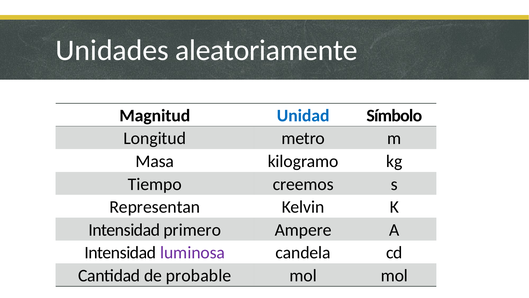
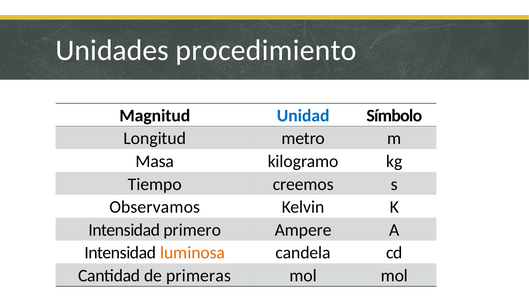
aleatoriamente: aleatoriamente -> procedimiento
Representan: Representan -> Observamos
luminosa colour: purple -> orange
probable: probable -> primeras
